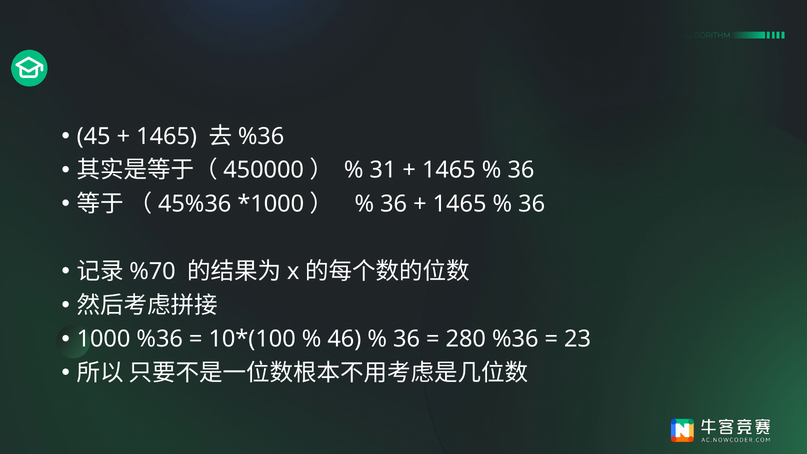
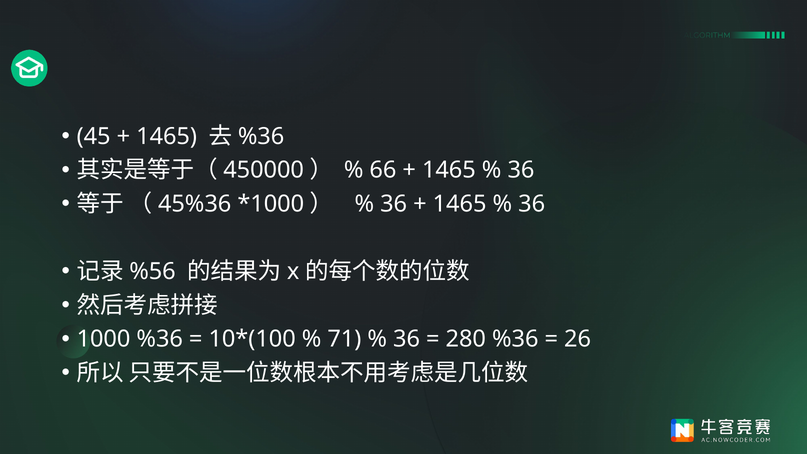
31: 31 -> 66
%70: %70 -> %56
46: 46 -> 71
23: 23 -> 26
